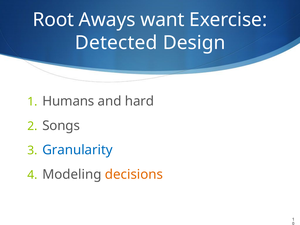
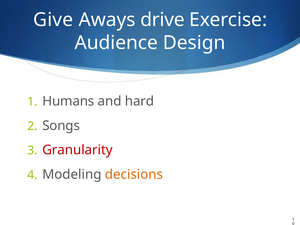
Root: Root -> Give
want: want -> drive
Detected: Detected -> Audience
Granularity colour: blue -> red
